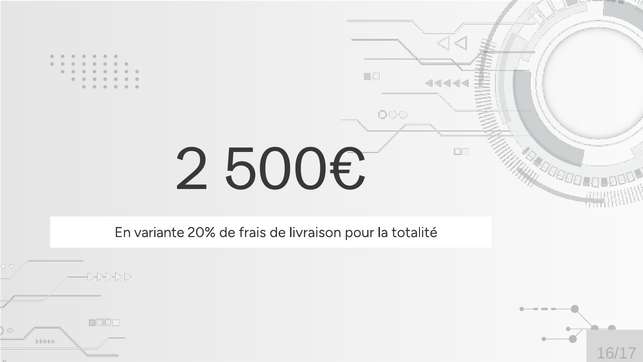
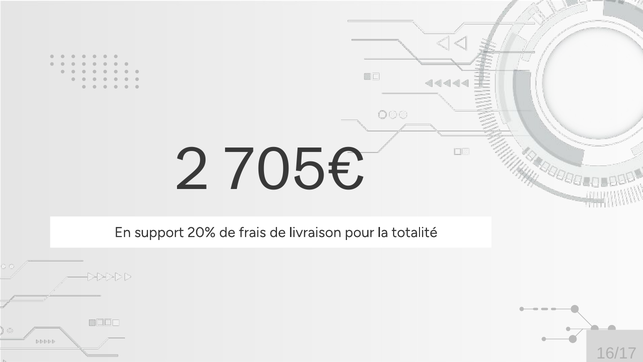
500€: 500€ -> 705€
variante: variante -> support
